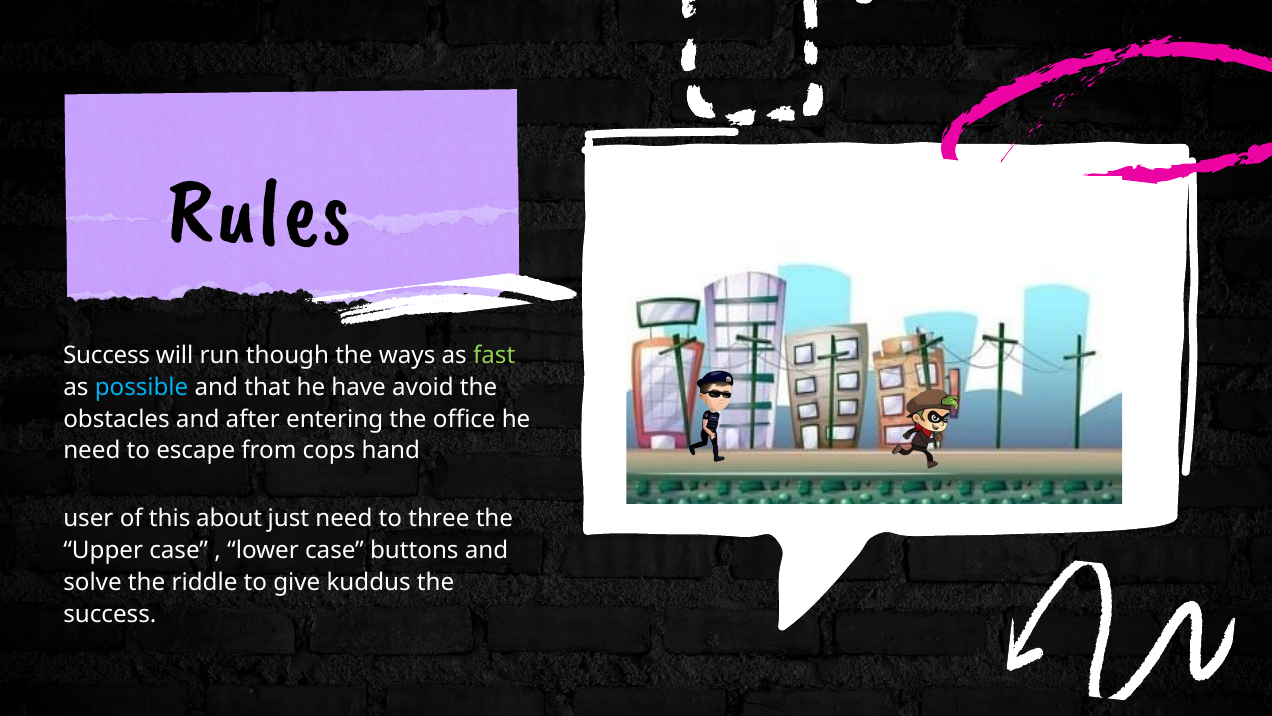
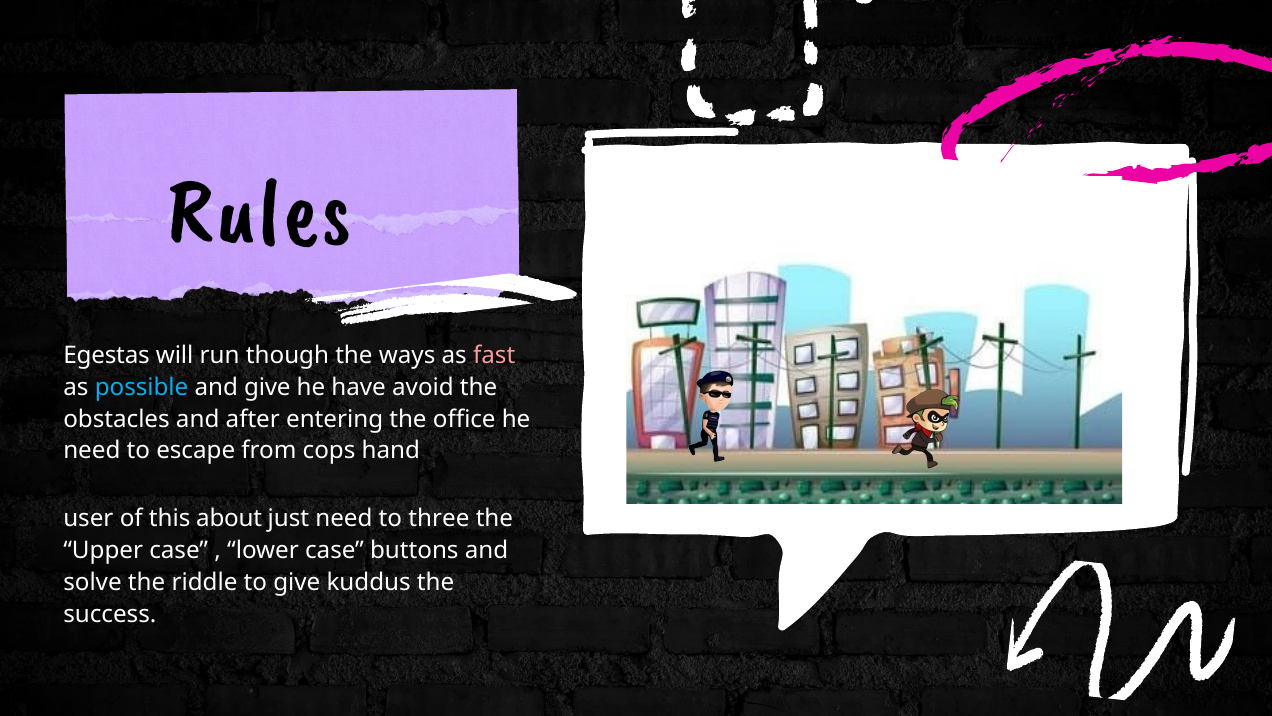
Success at (107, 355): Success -> Egestas
fast colour: light green -> pink
and that: that -> give
